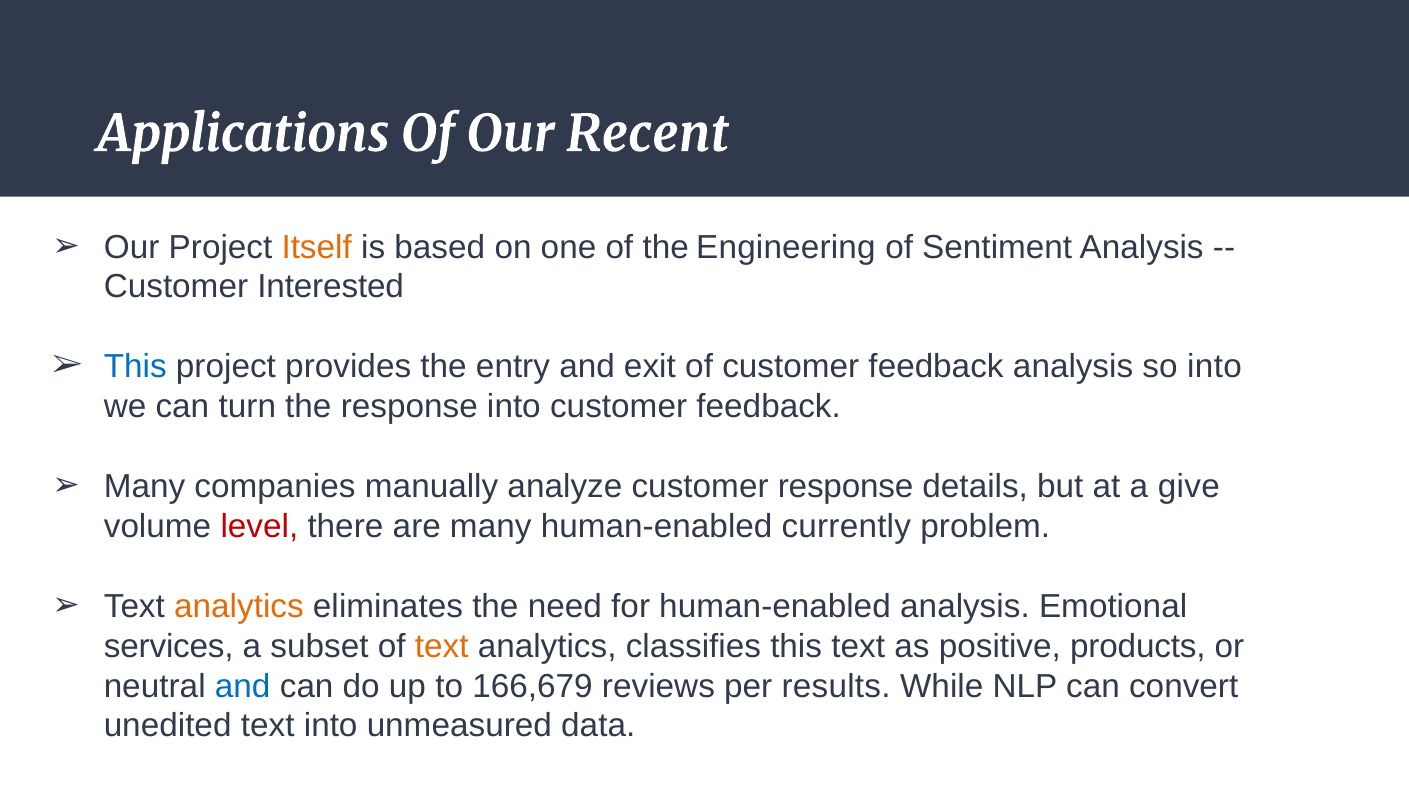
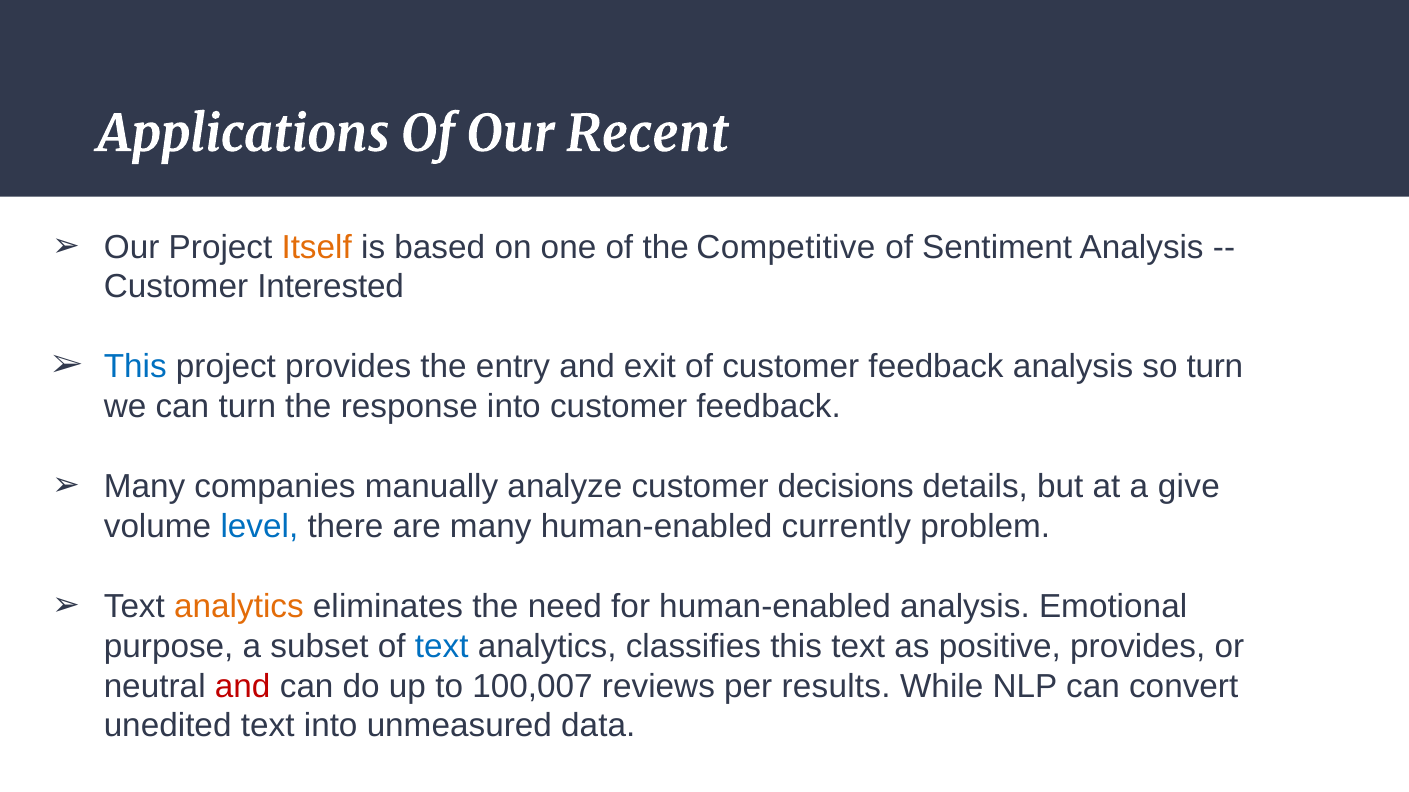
Engineering: Engineering -> Competitive
so into: into -> turn
customer response: response -> decisions
level colour: red -> blue
services: services -> purpose
text at (442, 647) colour: orange -> blue
positive products: products -> provides
and at (243, 687) colour: blue -> red
166,679: 166,679 -> 100,007
